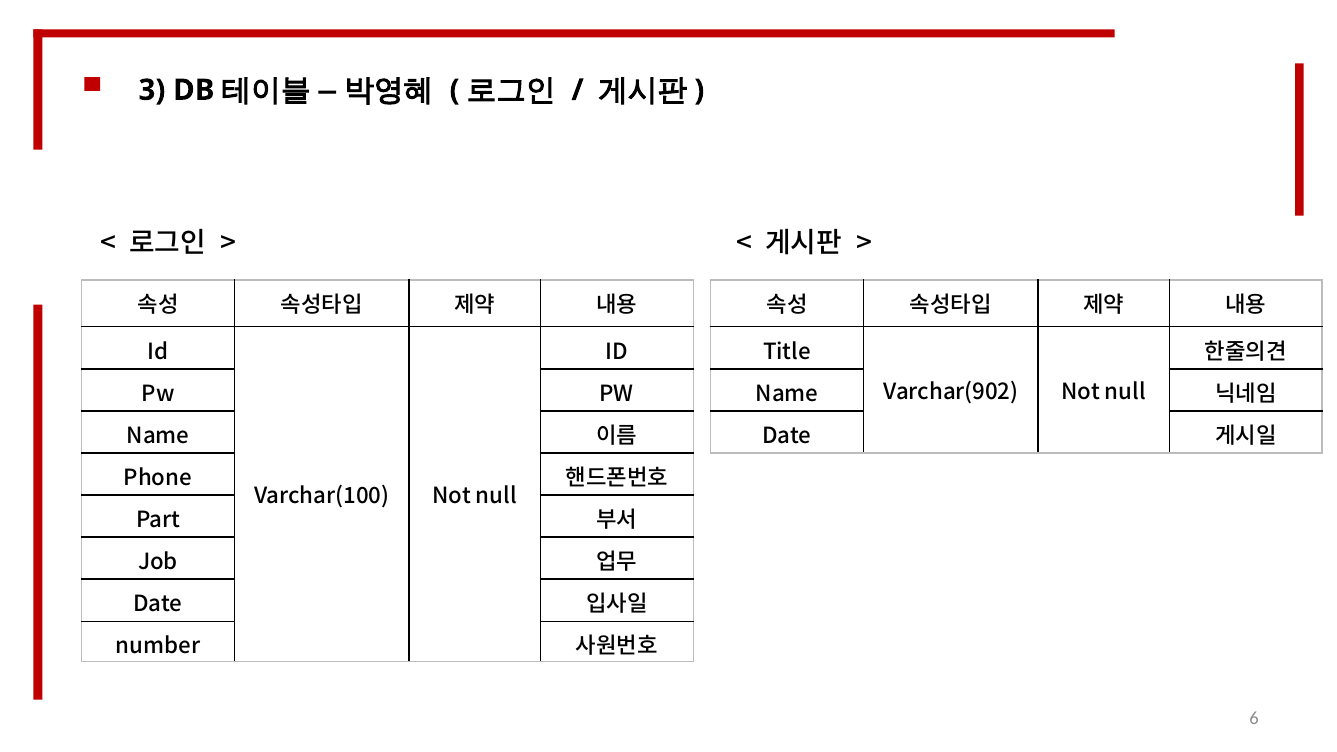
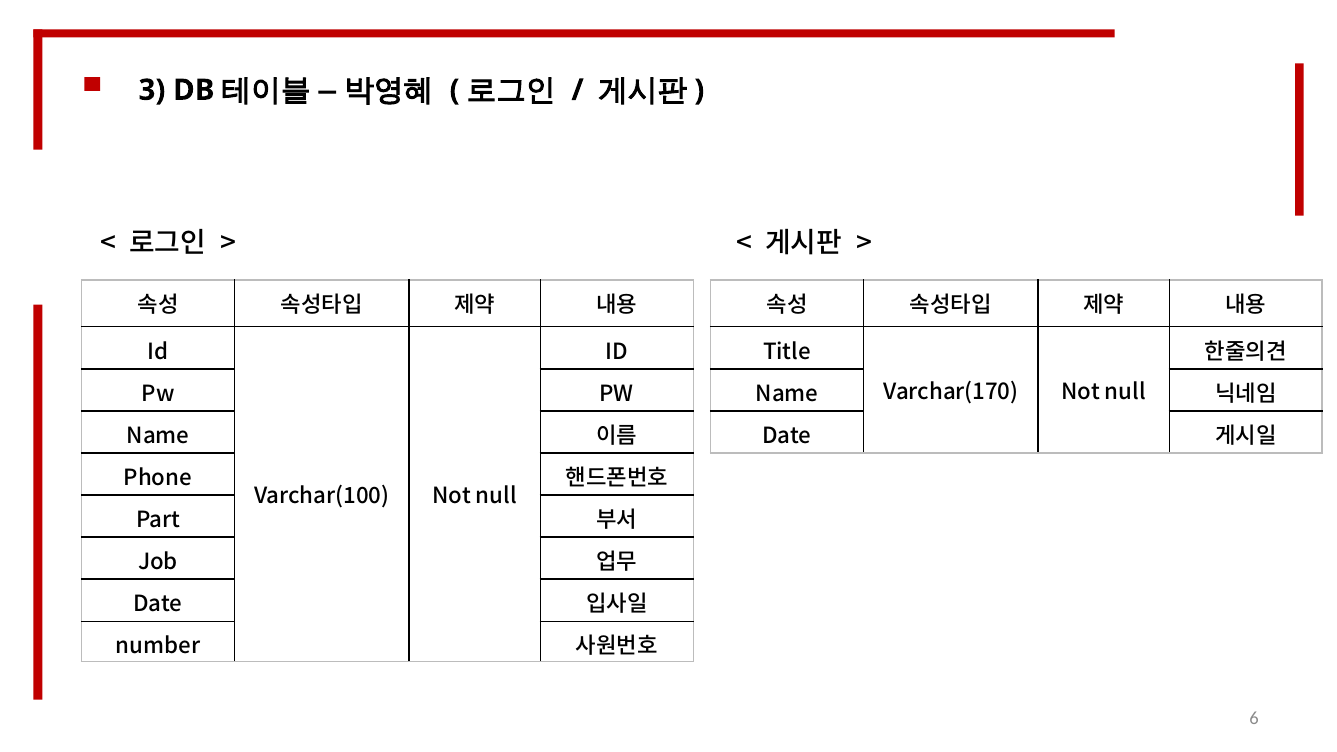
Varchar(902: Varchar(902 -> Varchar(170
